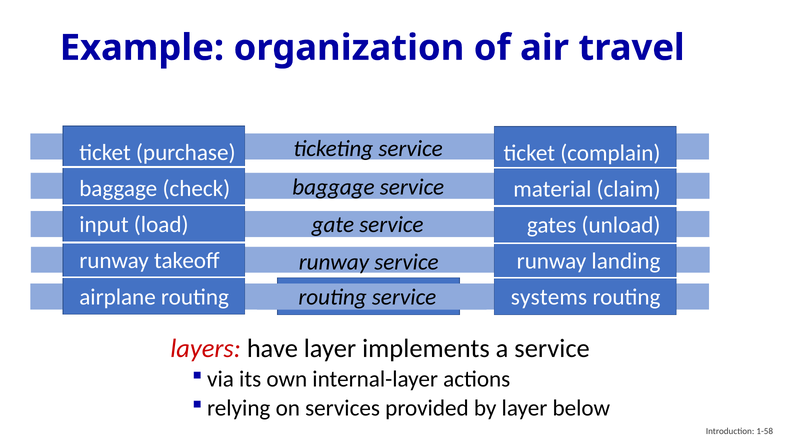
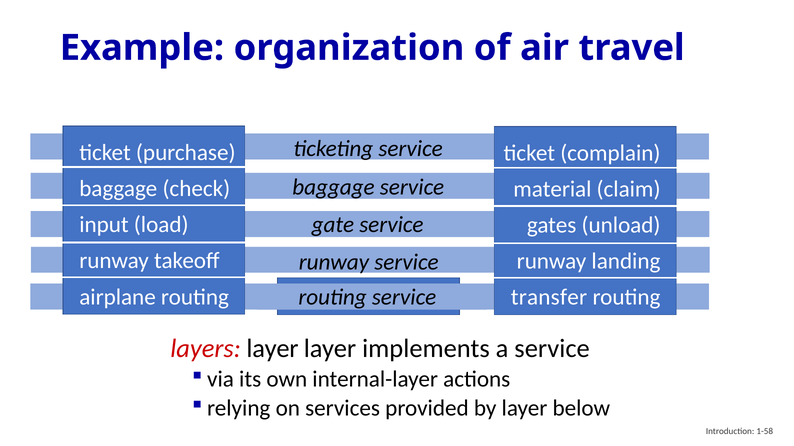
systems: systems -> transfer
layers have: have -> layer
